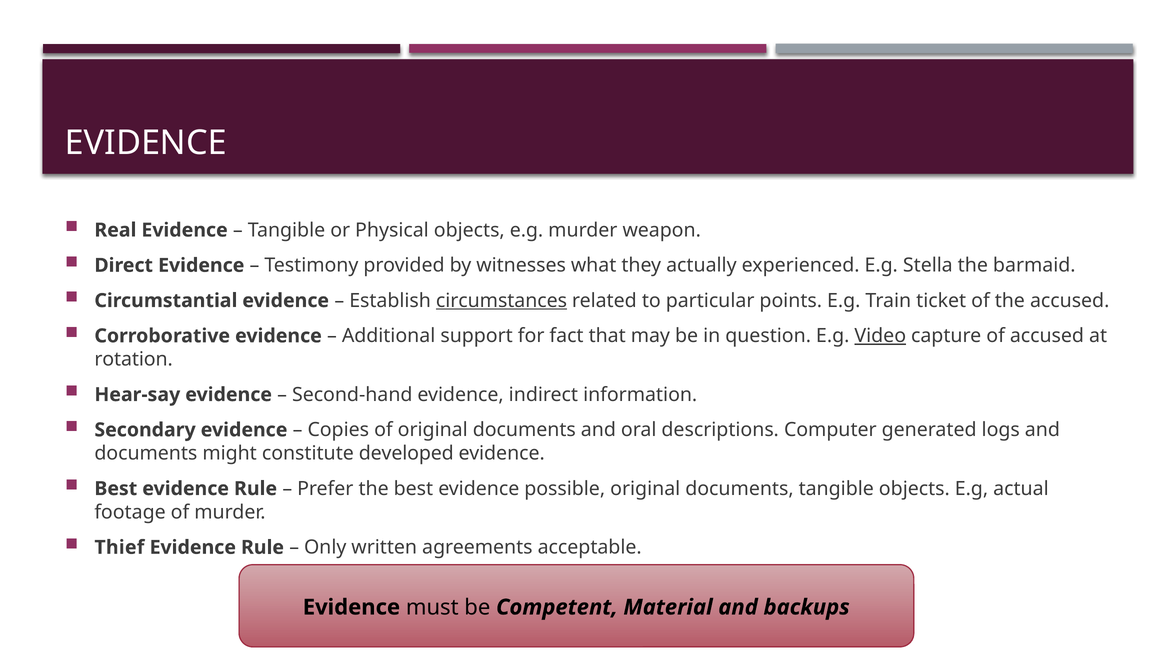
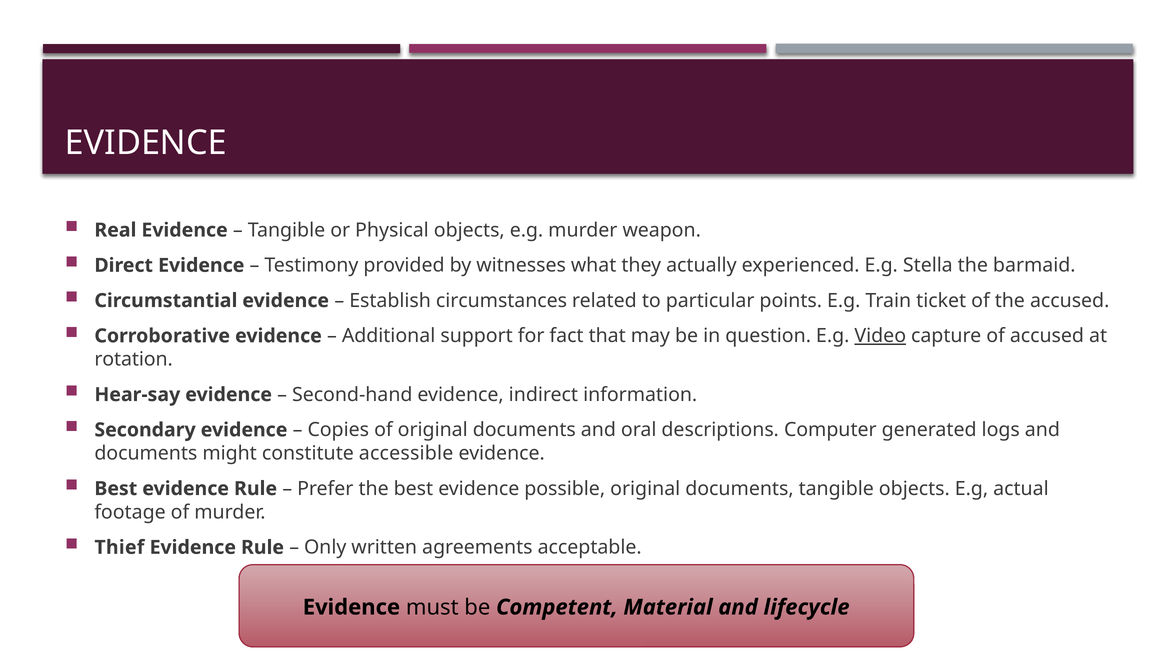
circumstances underline: present -> none
developed: developed -> accessible
backups: backups -> lifecycle
